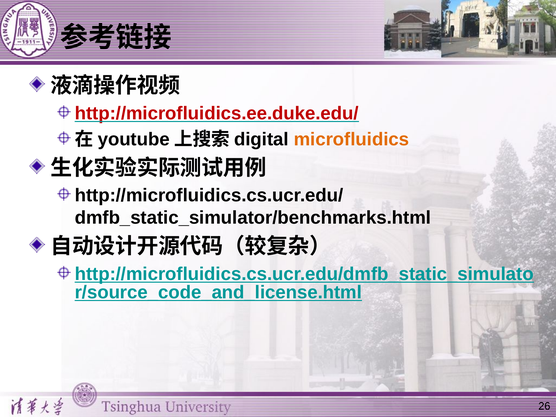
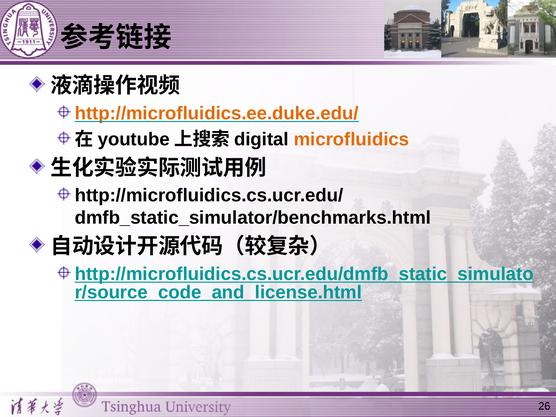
http://microfluidics.ee.duke.edu/ colour: red -> orange
